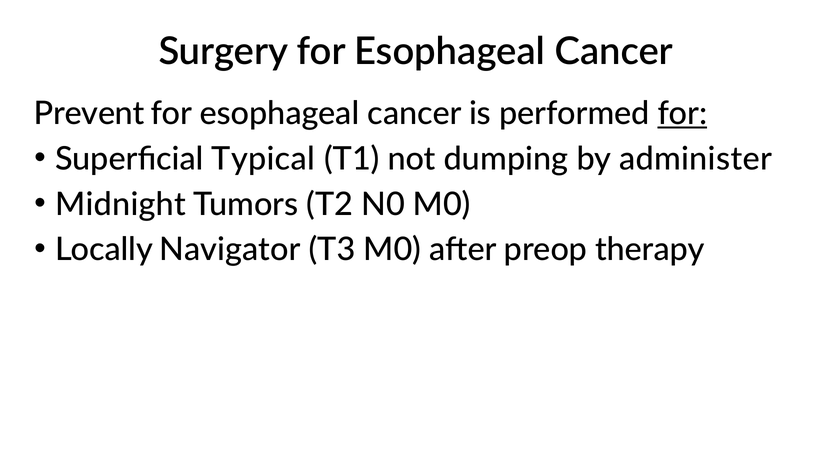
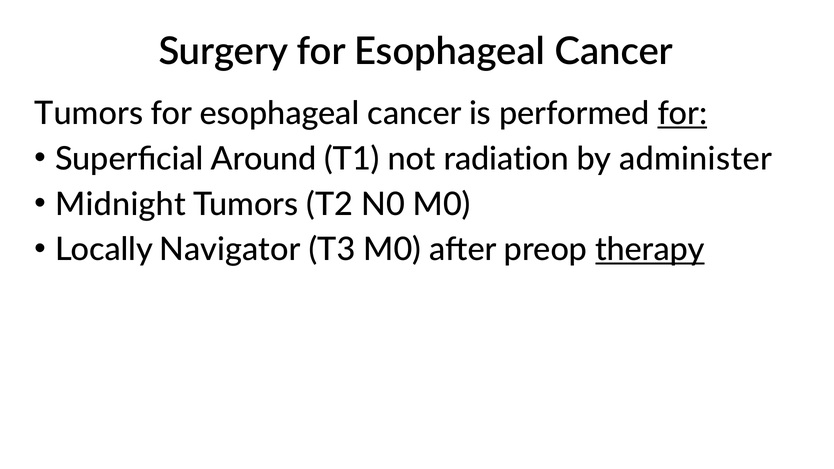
Prevent at (89, 114): Prevent -> Tumors
Typical: Typical -> Around
dumping: dumping -> radiation
therapy underline: none -> present
